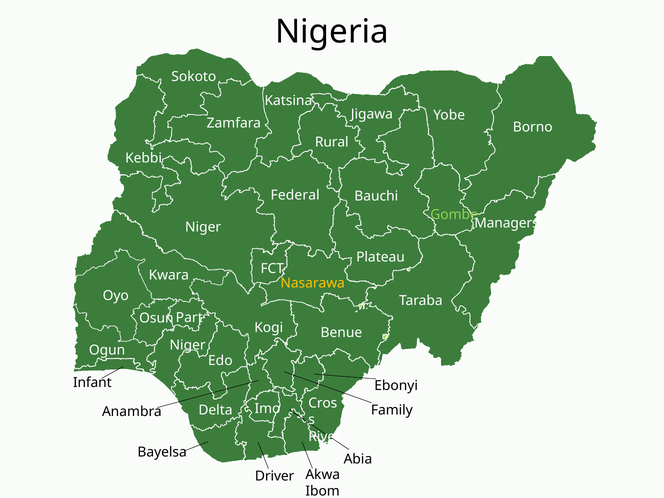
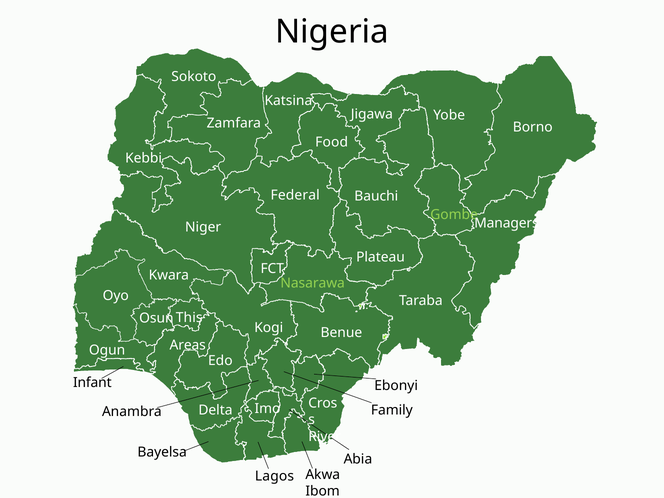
Rural: Rural -> Food
Nasarawa colour: yellow -> light green
Part: Part -> This
Niger at (188, 345): Niger -> Areas
Driver: Driver -> Lagos
